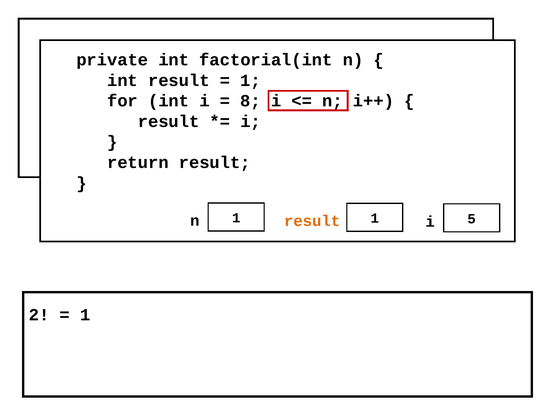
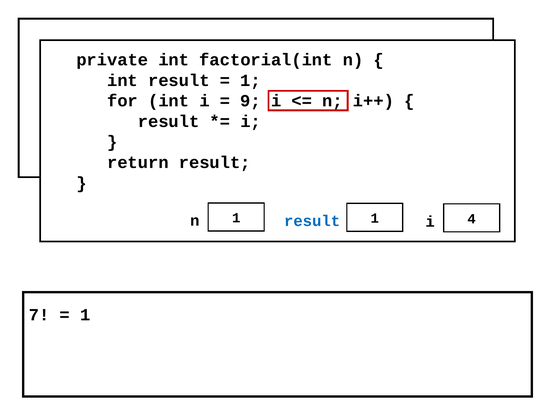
8: 8 -> 9
5: 5 -> 4
result at (312, 221) colour: orange -> blue
2: 2 -> 7
